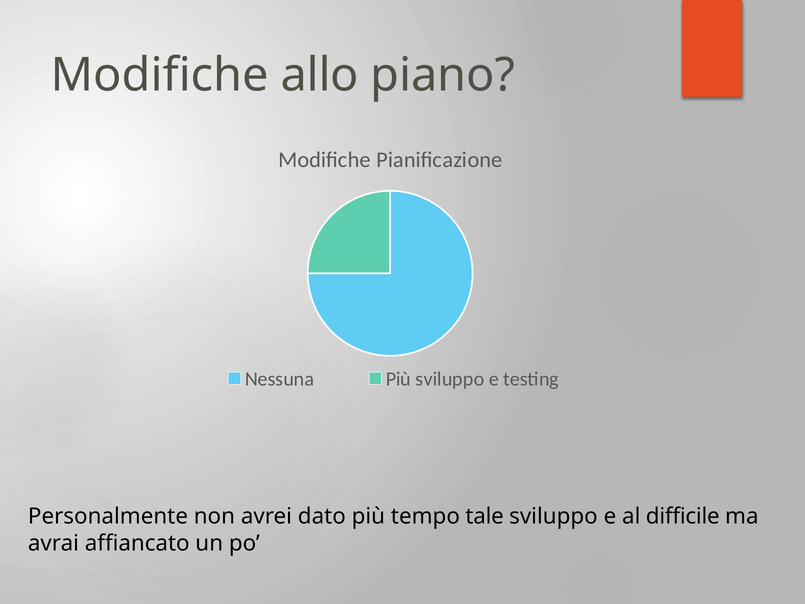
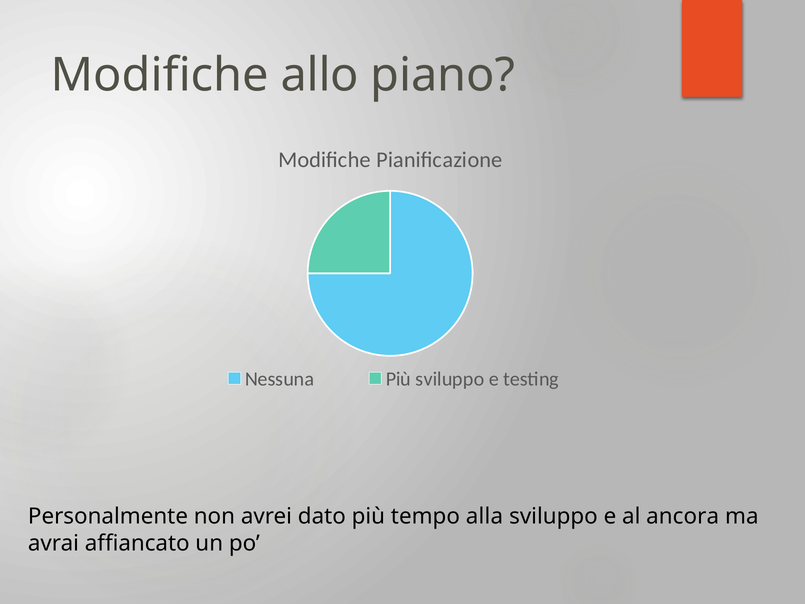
tale: tale -> alla
difficile: difficile -> ancora
